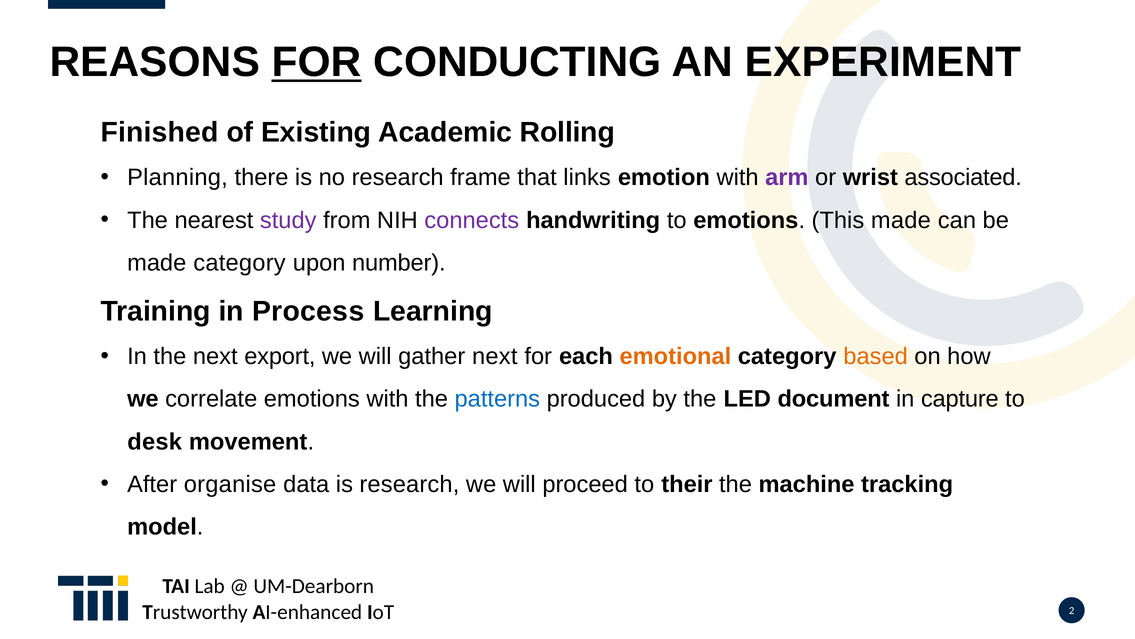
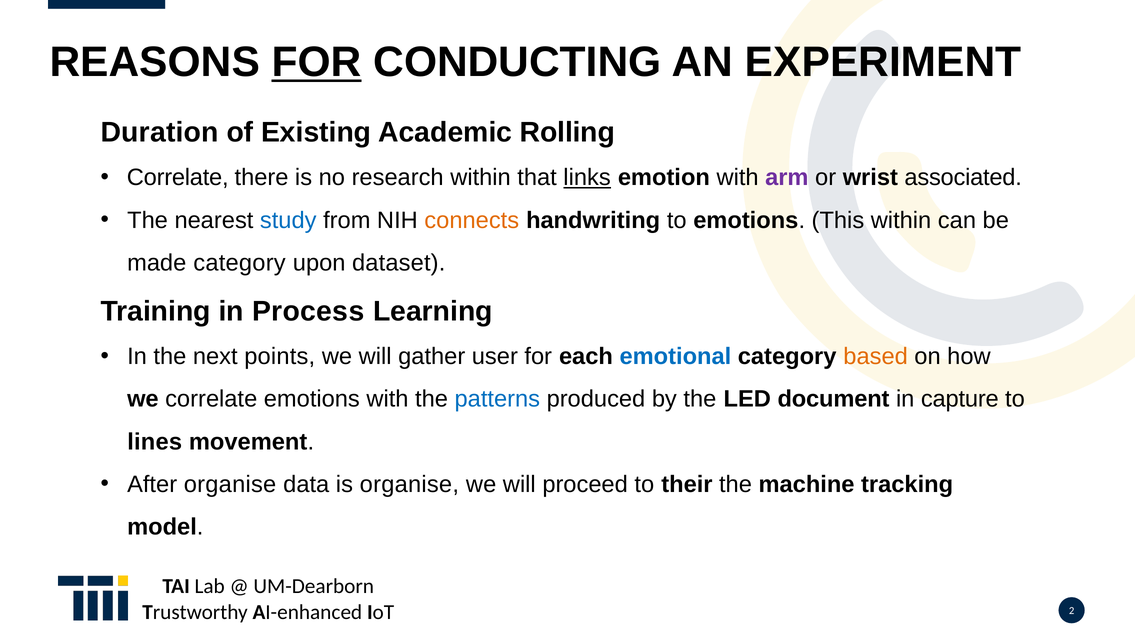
Finished: Finished -> Duration
Planning at (177, 177): Planning -> Correlate
research frame: frame -> within
links underline: none -> present
study colour: purple -> blue
connects colour: purple -> orange
This made: made -> within
number: number -> dataset
export: export -> points
gather next: next -> user
emotional colour: orange -> blue
desk: desk -> lines
is research: research -> organise
